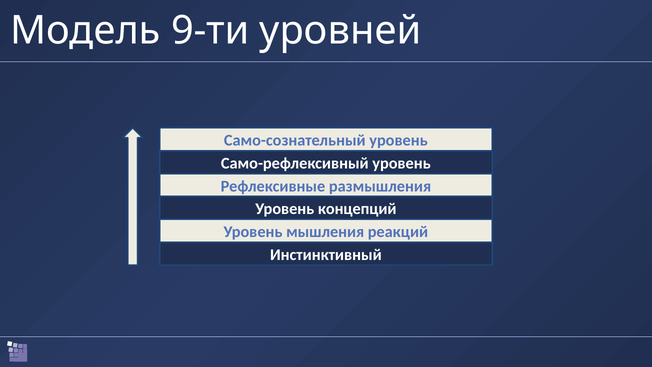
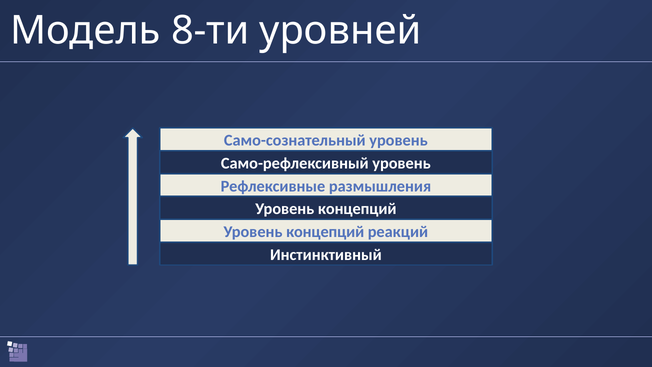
9-ти: 9-ти -> 8-ти
мышления at (325, 232): мышления -> концепций
